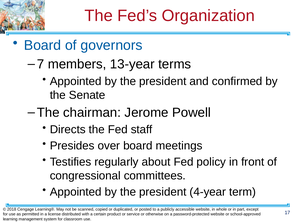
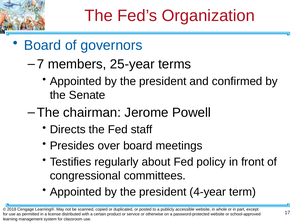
13-year: 13-year -> 25-year
